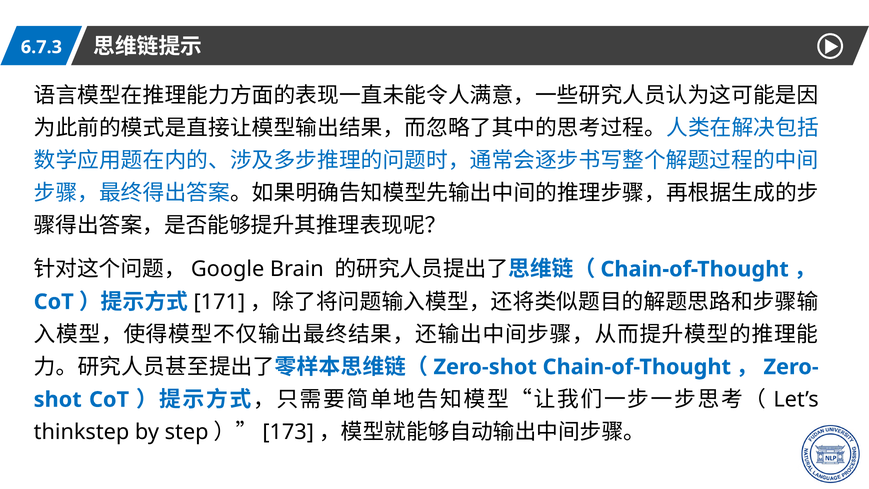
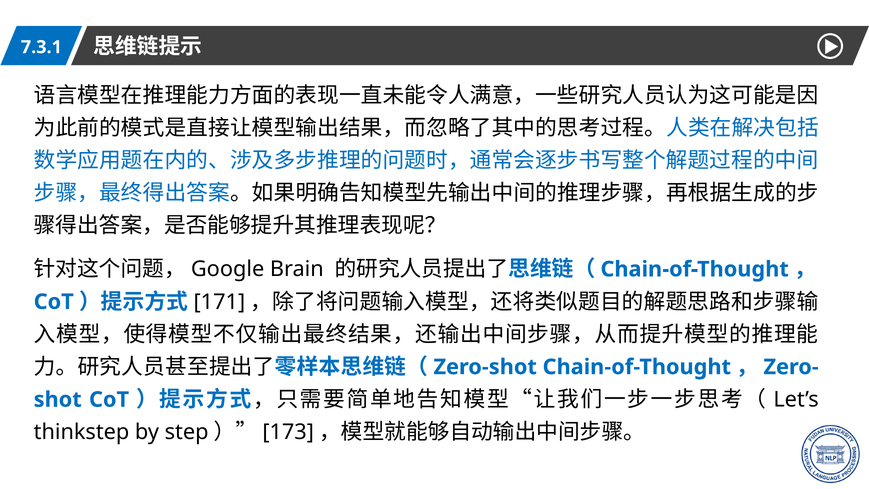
6.7.3: 6.7.3 -> 7.3.1
